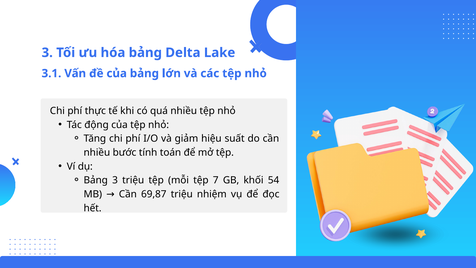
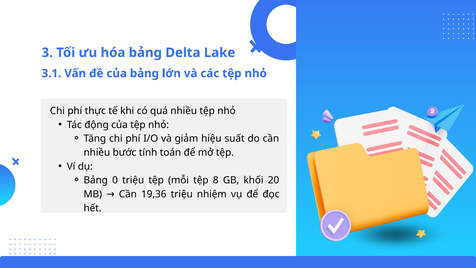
Bảng 3: 3 -> 0
7: 7 -> 8
54: 54 -> 20
69,87: 69,87 -> 19,36
